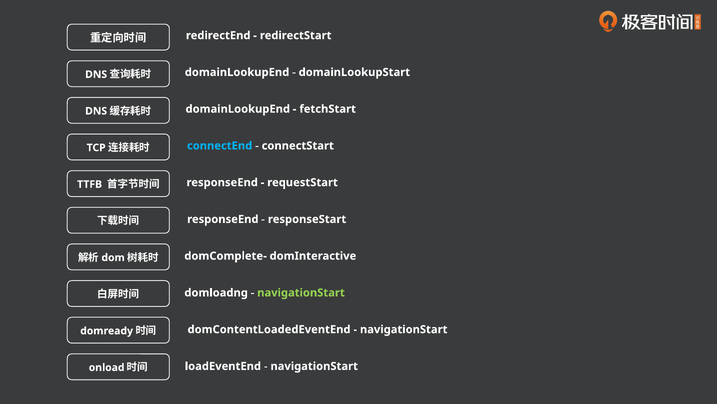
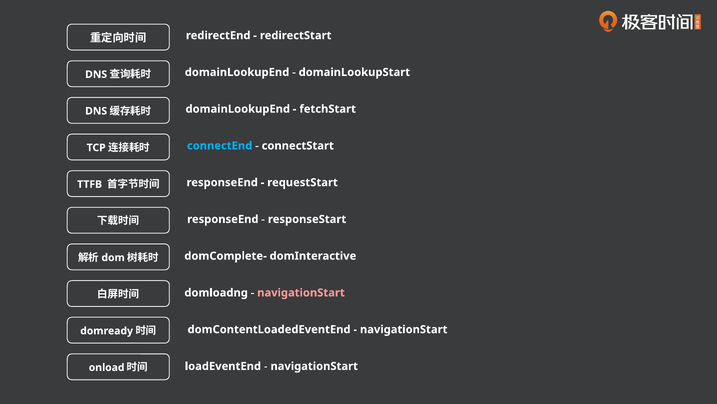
navigationStart at (301, 292) colour: light green -> pink
